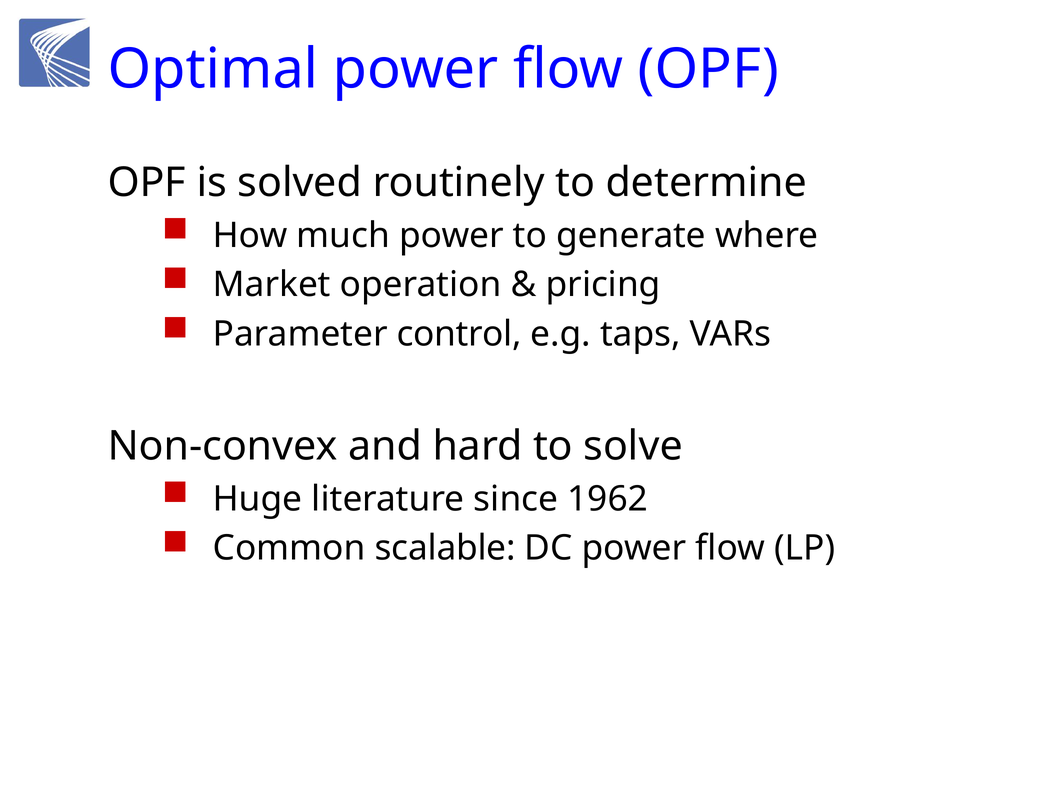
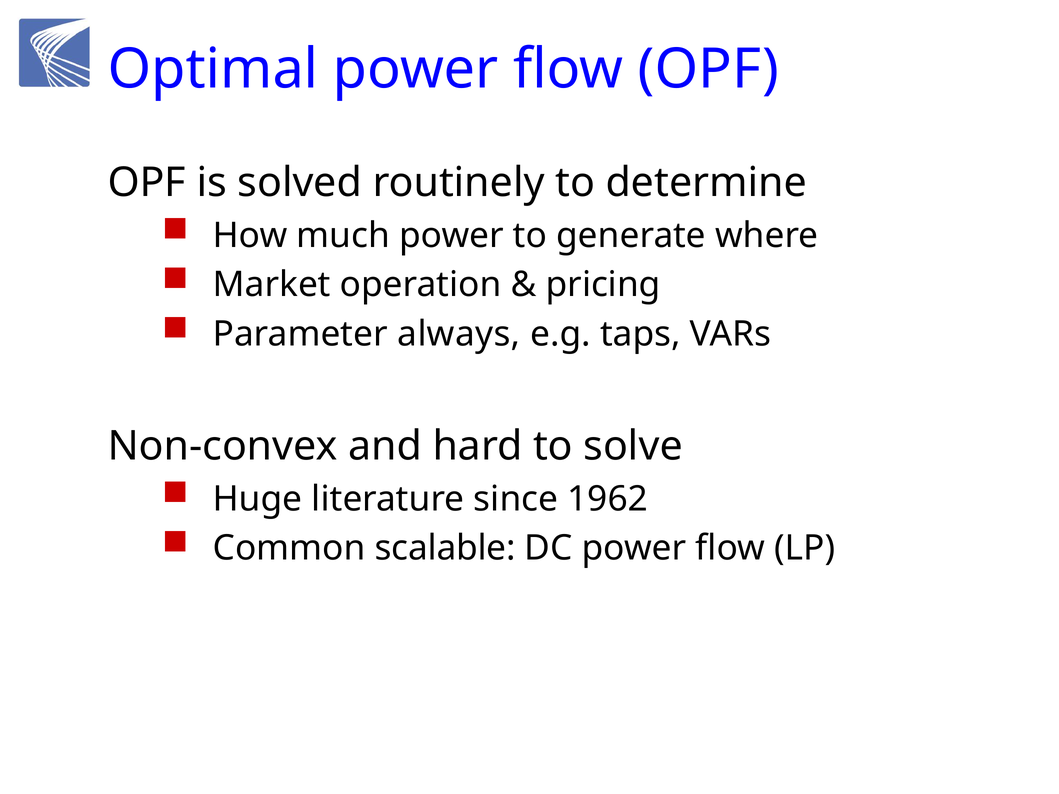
control: control -> always
